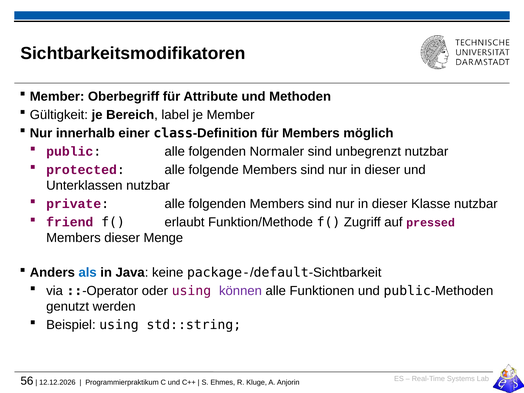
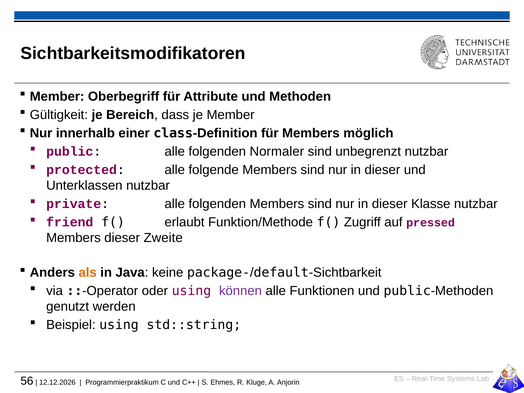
label: label -> dass
Menge: Menge -> Zweite
als colour: blue -> orange
